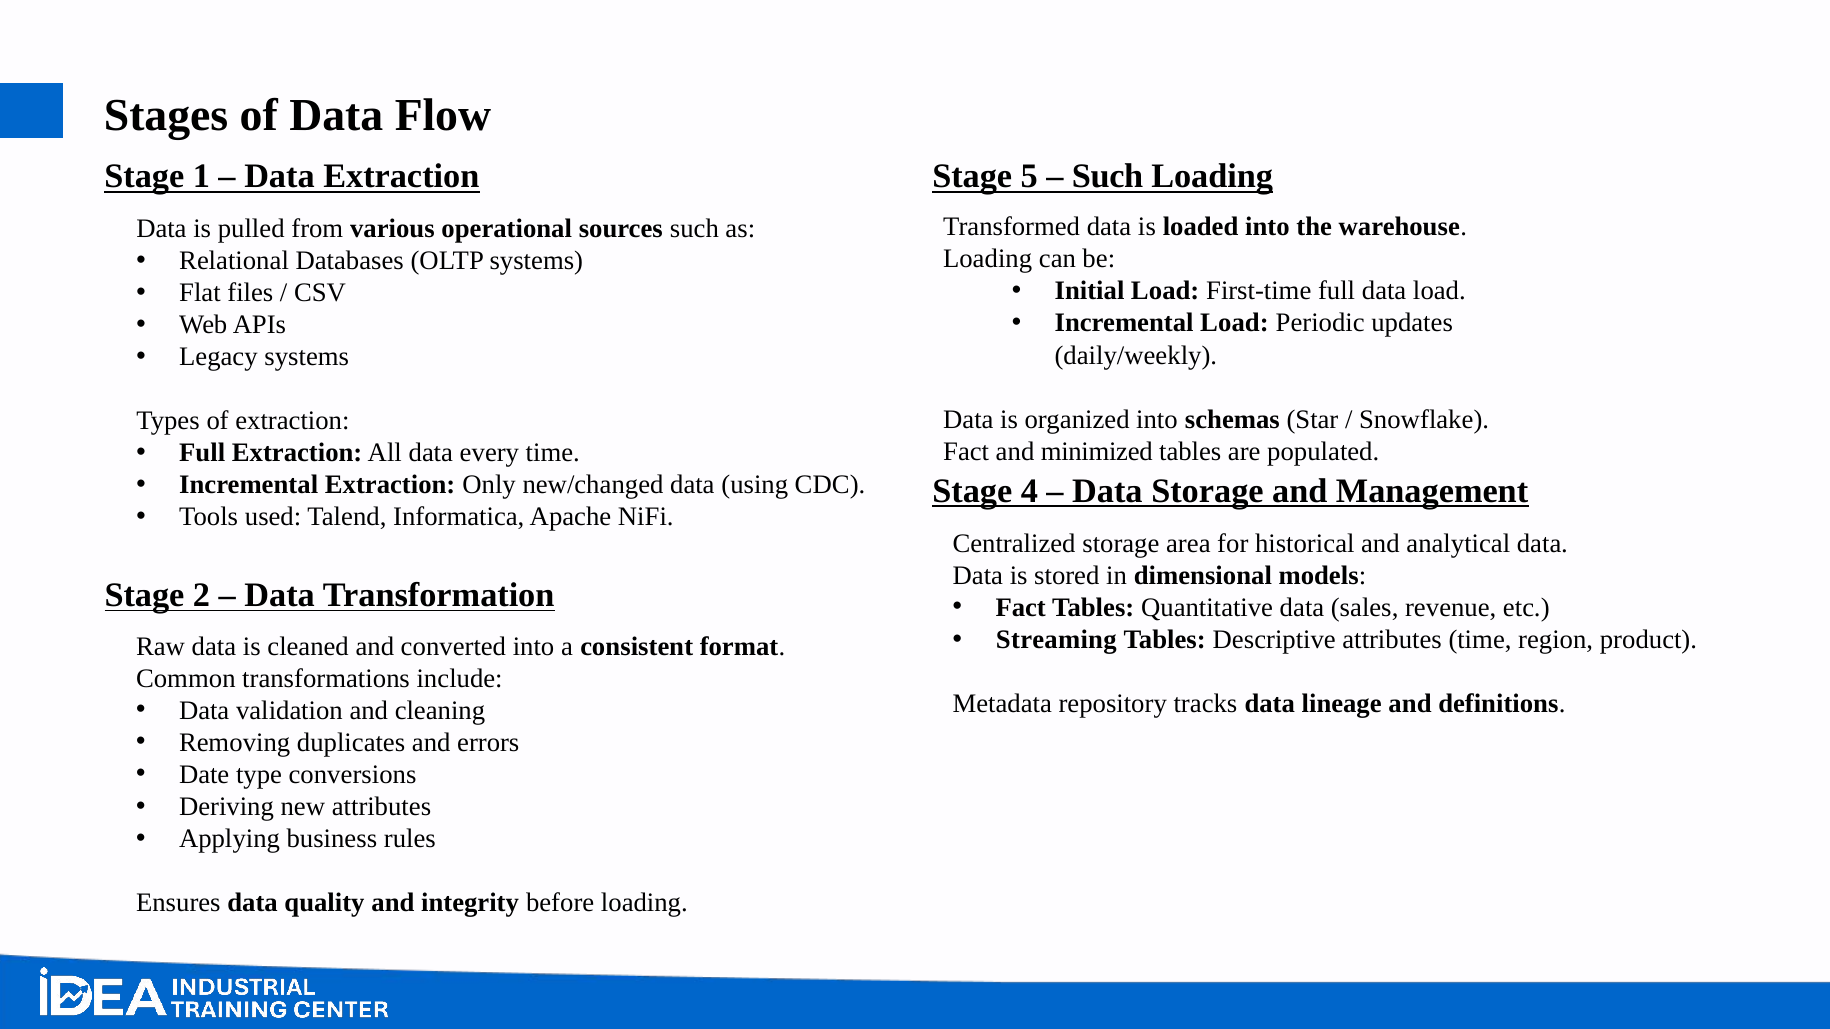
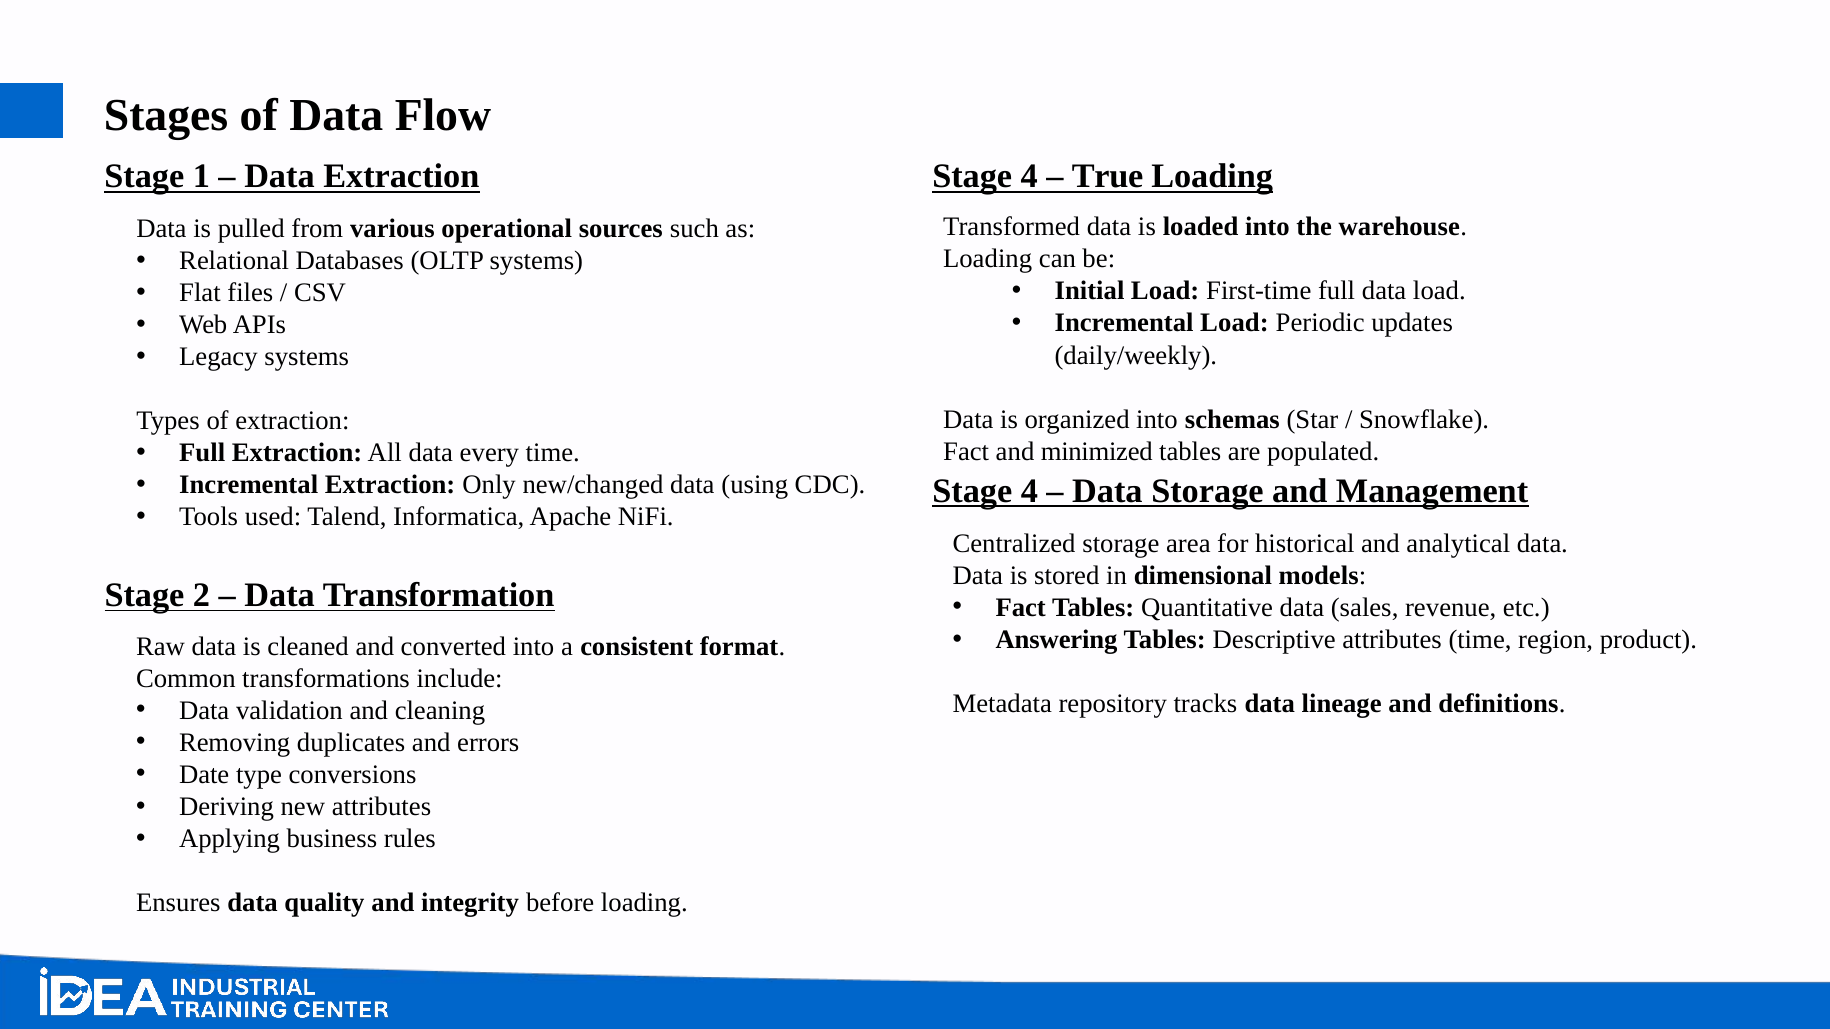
5 at (1029, 177): 5 -> 4
Such at (1108, 177): Such -> True
Streaming: Streaming -> Answering
